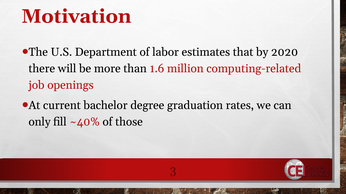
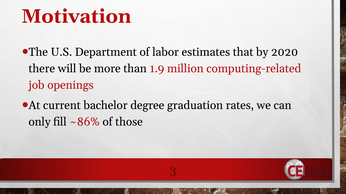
1.6: 1.6 -> 1.9
~40%: ~40% -> ~86%
